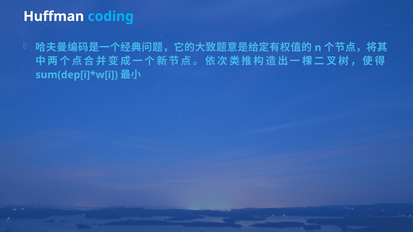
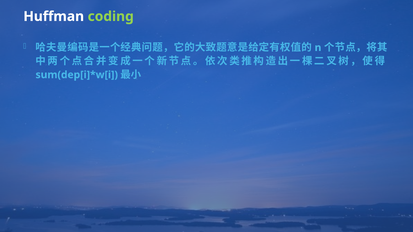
coding colour: light blue -> light green
